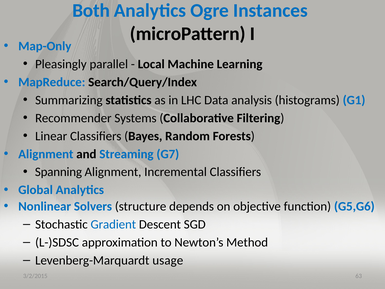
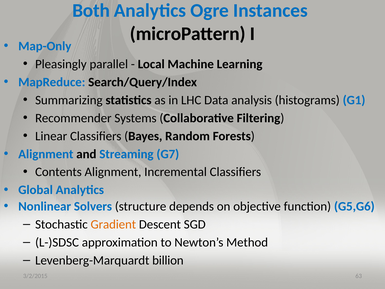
Spanning: Spanning -> Contents
Gradient colour: blue -> orange
usage: usage -> billion
